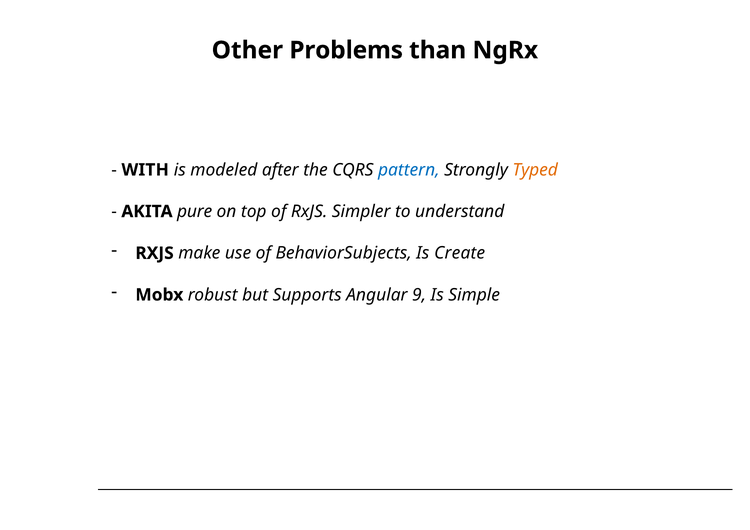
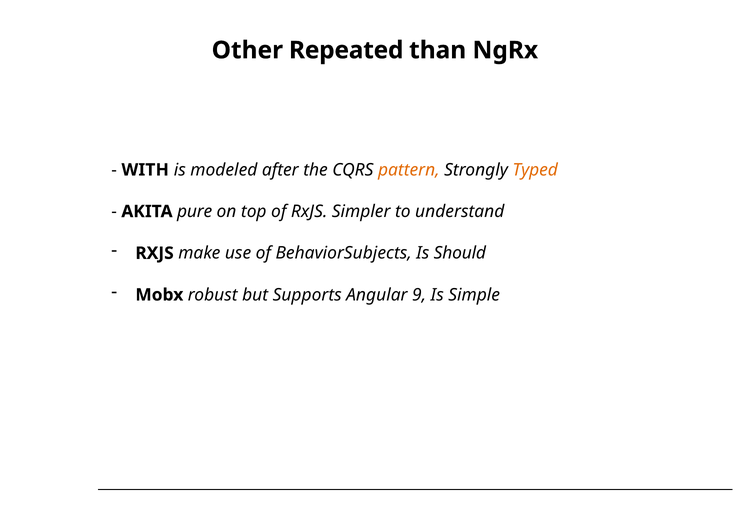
Problems: Problems -> Repeated
pattern colour: blue -> orange
Create: Create -> Should
